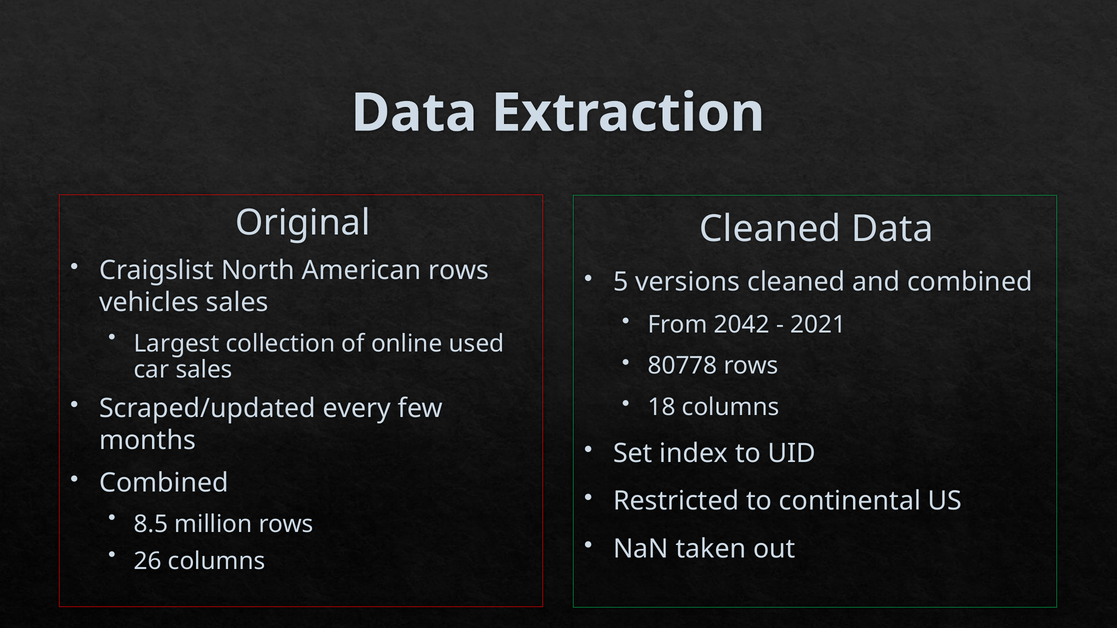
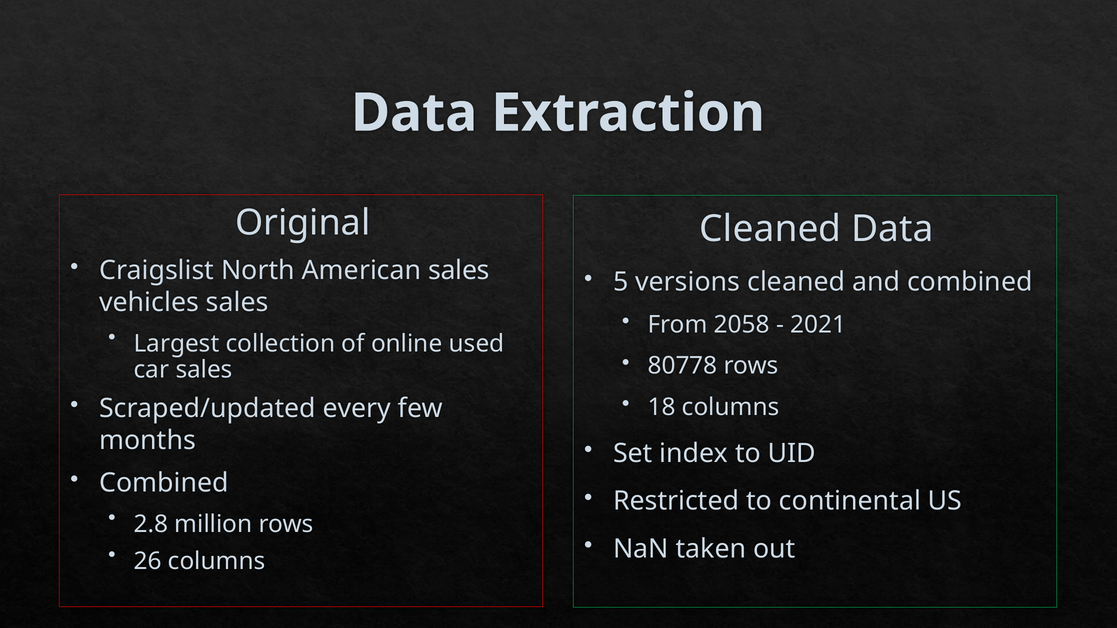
American rows: rows -> sales
2042: 2042 -> 2058
8.5: 8.5 -> 2.8
